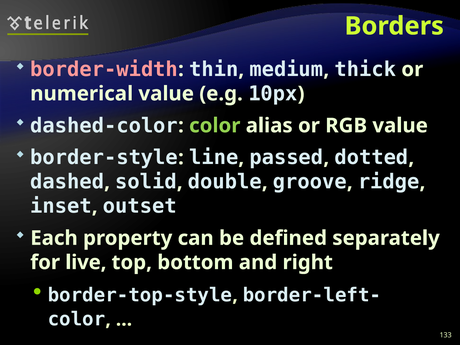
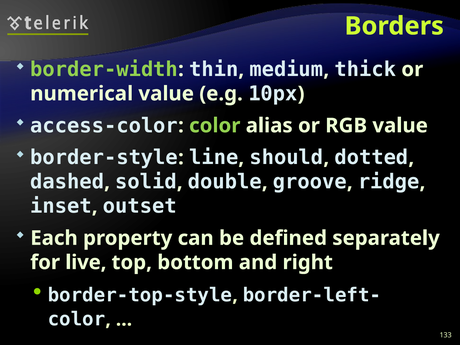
border-width colour: pink -> light green
dashed-color: dashed-color -> access-color
passed: passed -> should
